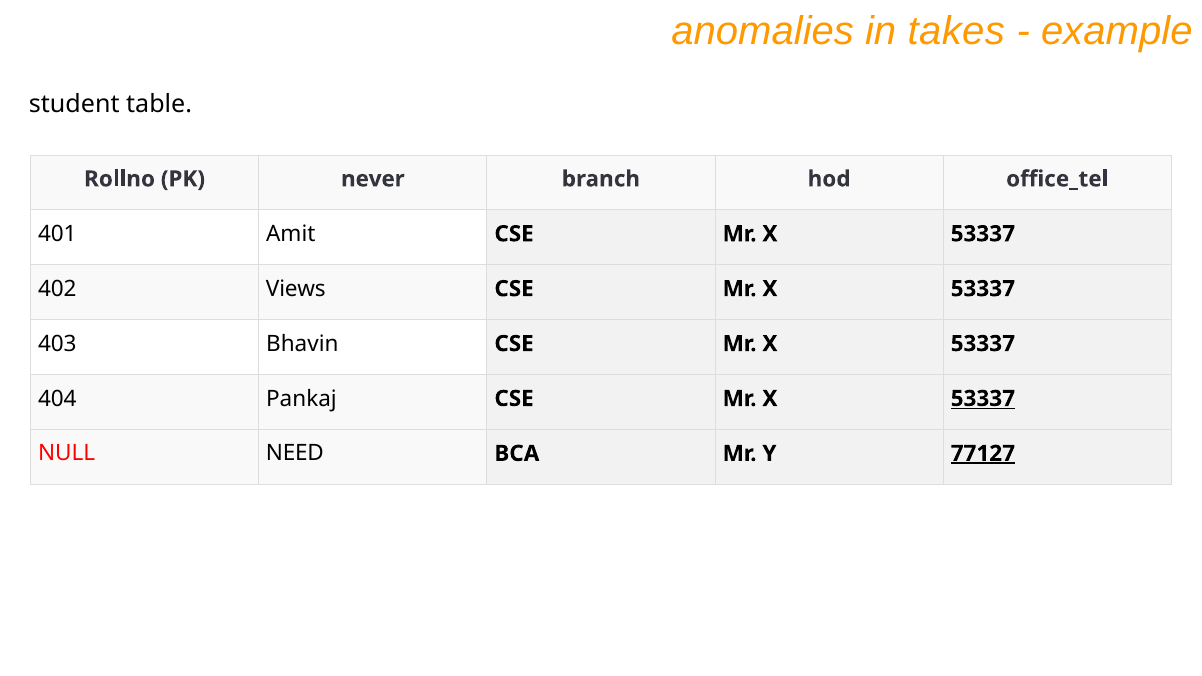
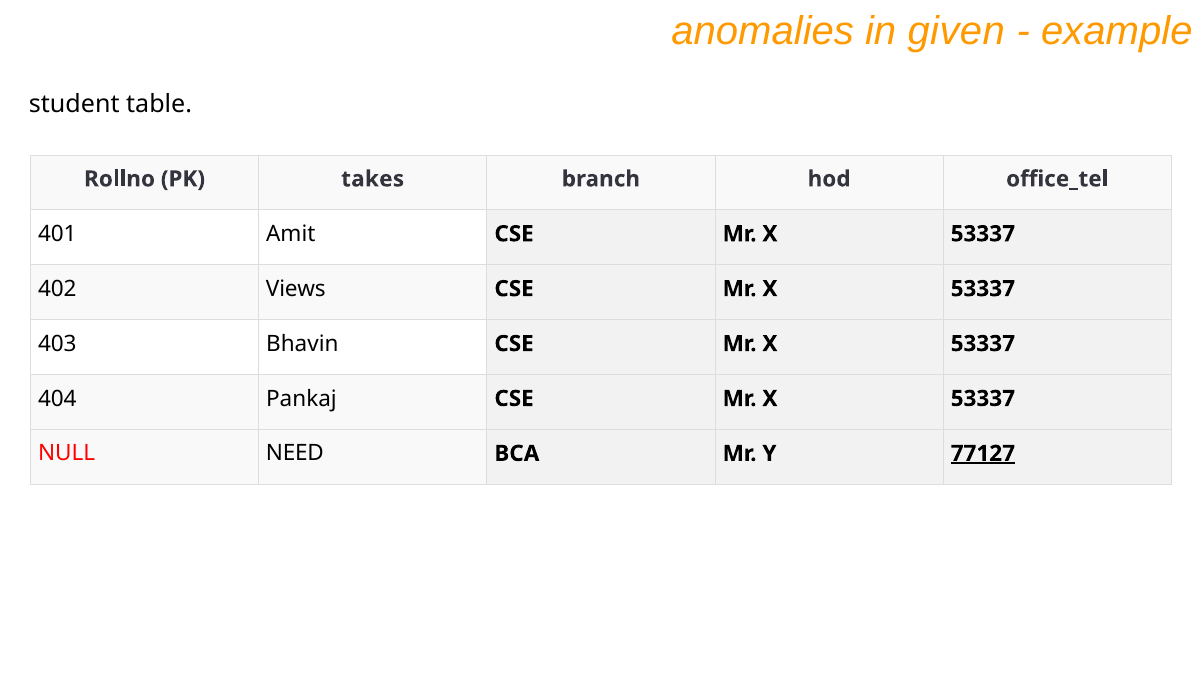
takes: takes -> given
never: never -> takes
53337 at (983, 399) underline: present -> none
